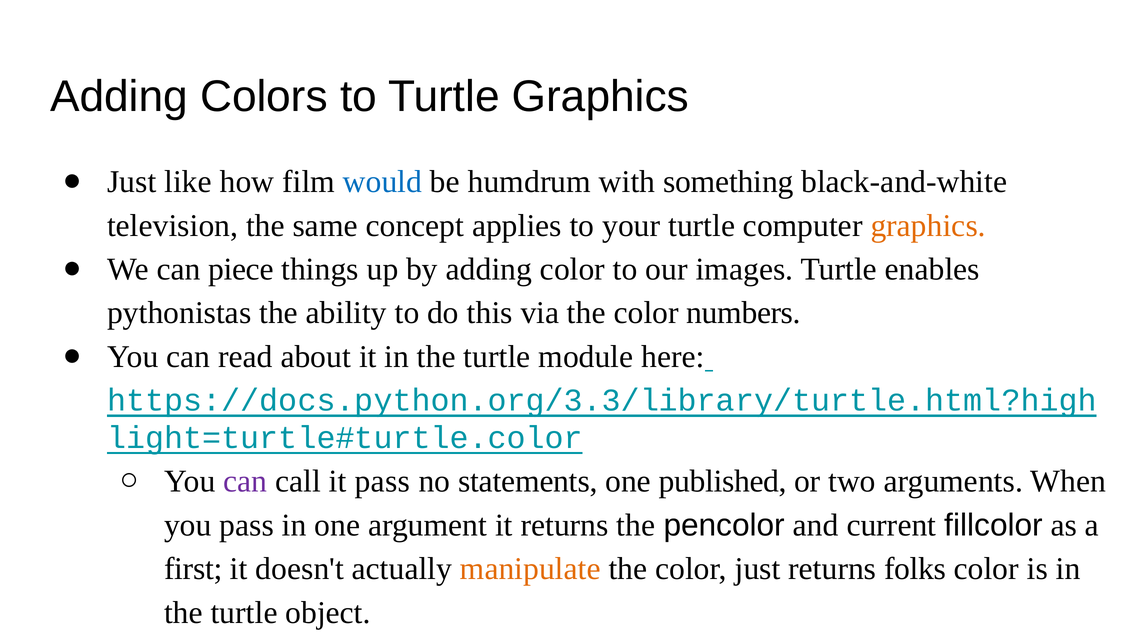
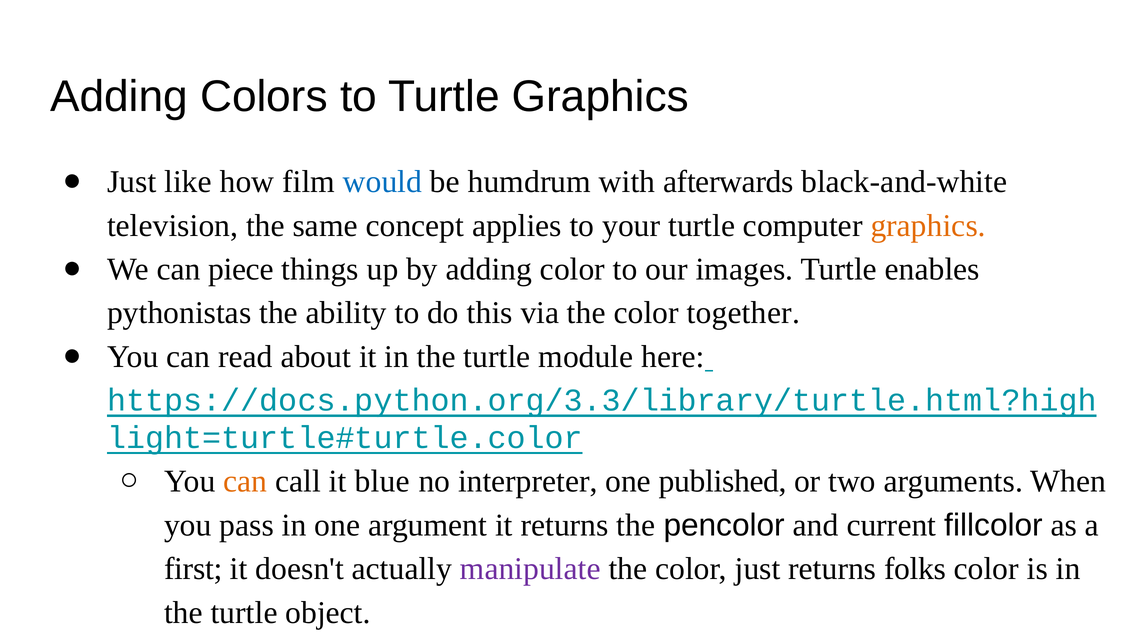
something: something -> afterwards
numbers: numbers -> together
can at (245, 481) colour: purple -> orange
it pass: pass -> blue
statements: statements -> interpreter
manipulate colour: orange -> purple
